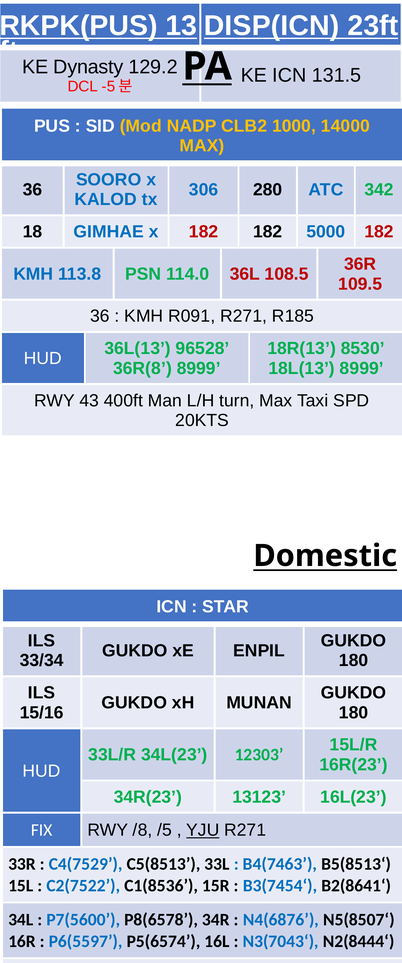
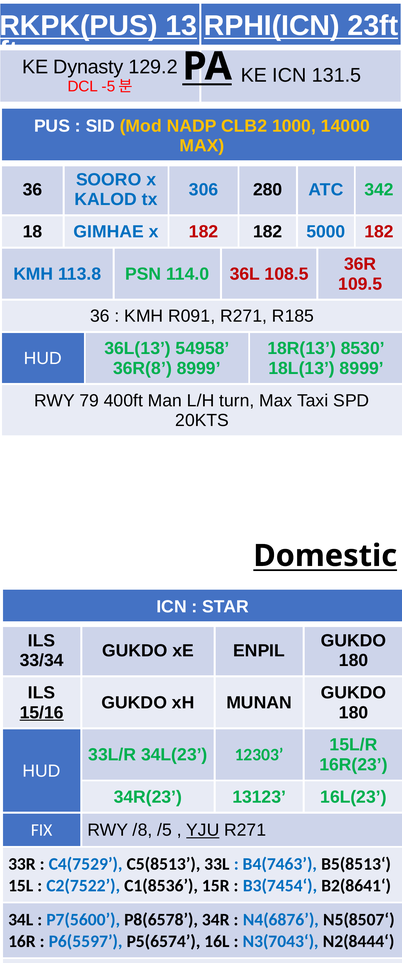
DISP(ICN: DISP(ICN -> RPHI(ICN
96528: 96528 -> 54958
43: 43 -> 79
15/16 underline: none -> present
